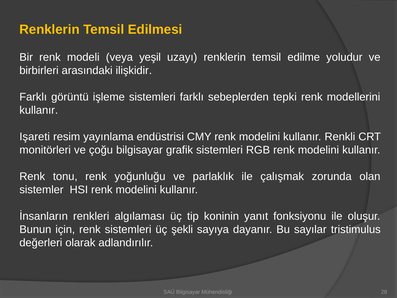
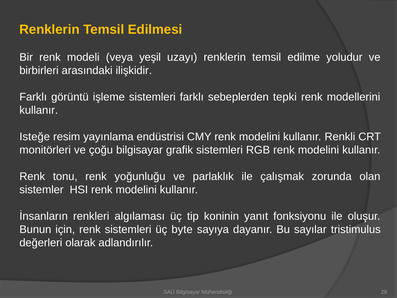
Işareti: Işareti -> Isteğe
şekli: şekli -> byte
